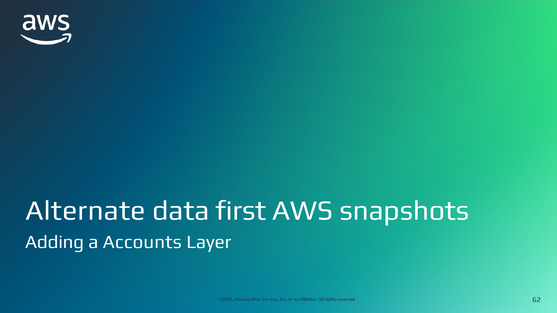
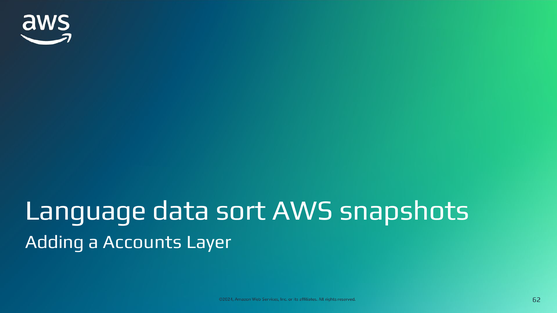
Alternate: Alternate -> Language
first: first -> sort
